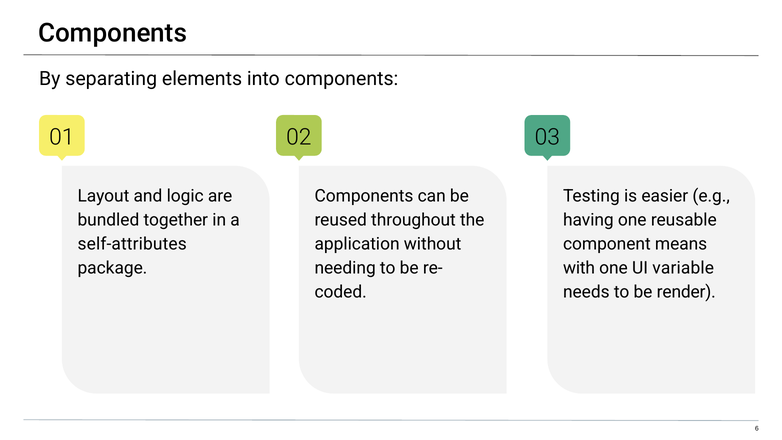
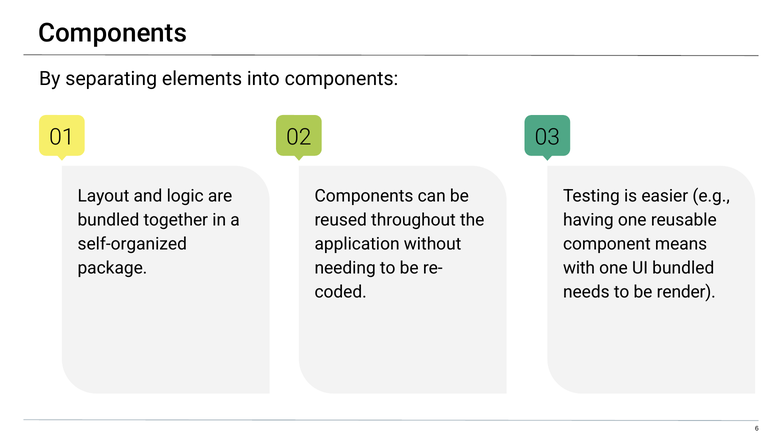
self-attributes: self-attributes -> self-organized
UI variable: variable -> bundled
